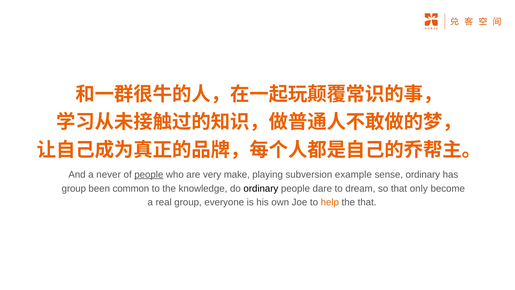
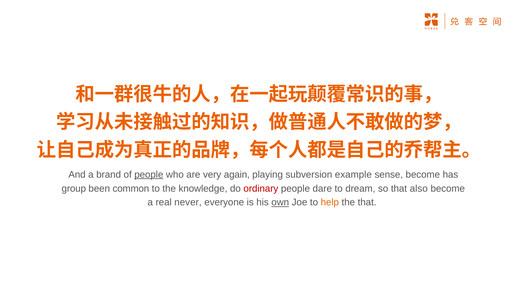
never: never -> brand
make: make -> again
sense ordinary: ordinary -> become
ordinary at (261, 188) colour: black -> red
only: only -> also
real group: group -> never
own underline: none -> present
